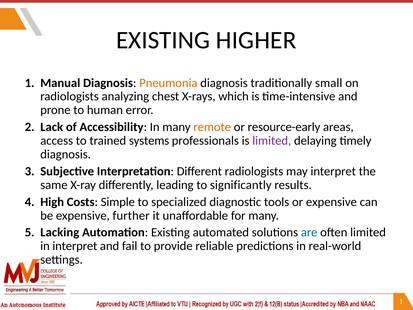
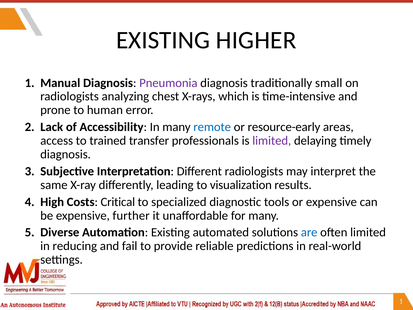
Pneumonia colour: orange -> purple
remote colour: orange -> blue
systems: systems -> transfer
significantly: significantly -> visualization
Simple: Simple -> Critical
Lacking: Lacking -> Diverse
in interpret: interpret -> reducing
